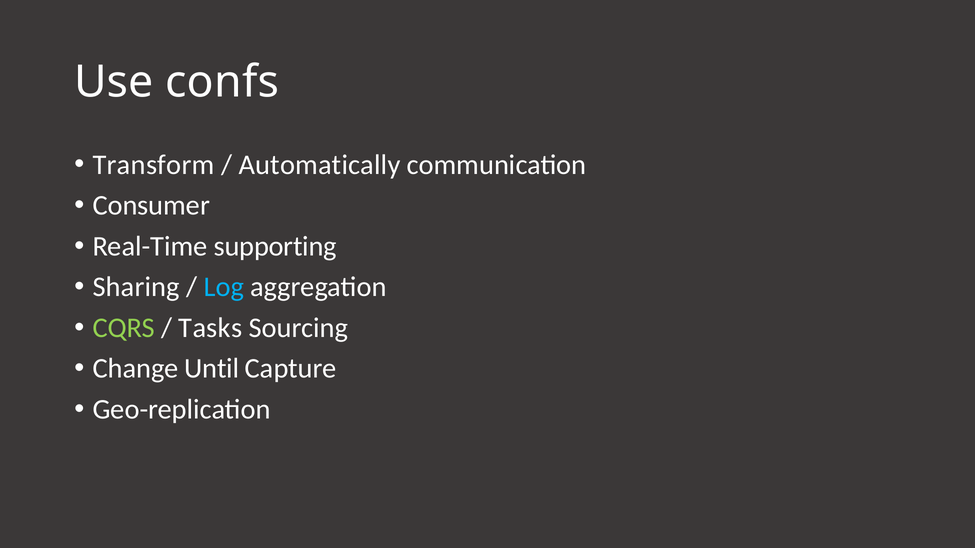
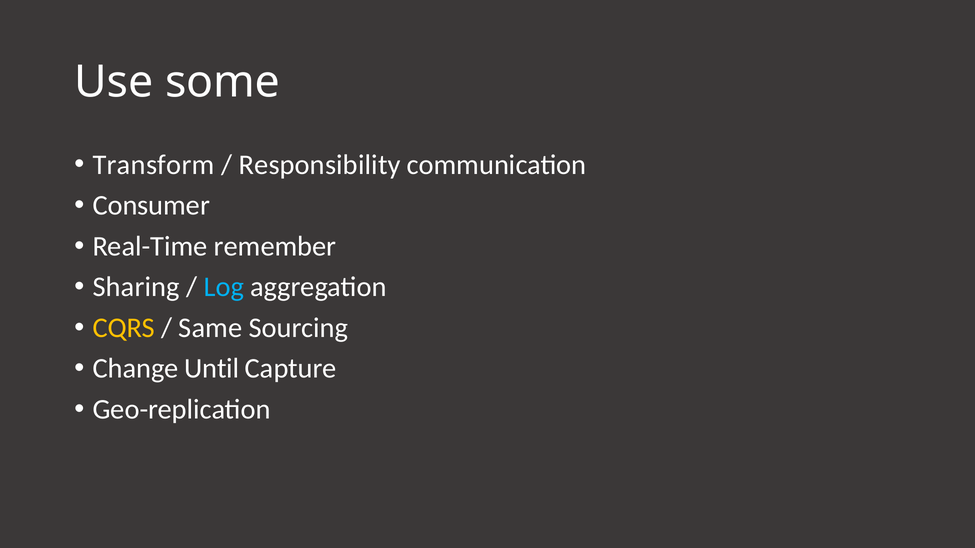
confs: confs -> some
Automatically: Automatically -> Responsibility
supporting: supporting -> remember
CQRS colour: light green -> yellow
Tasks: Tasks -> Same
